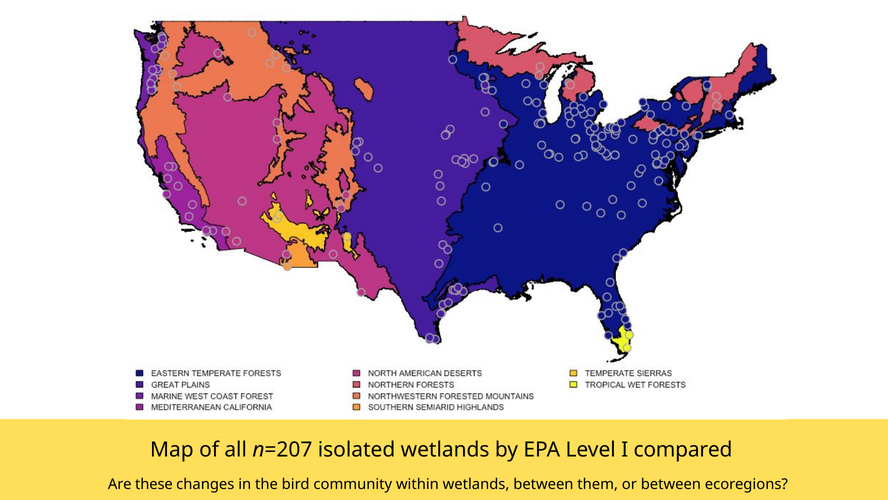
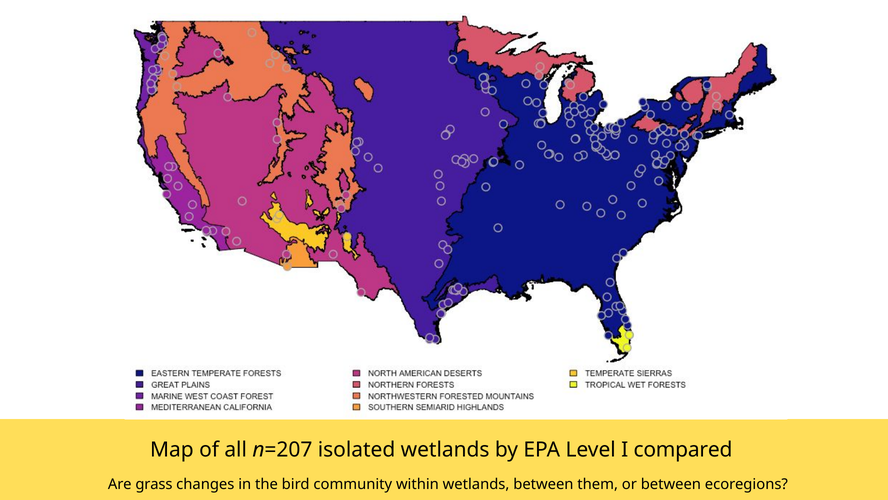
these: these -> grass
